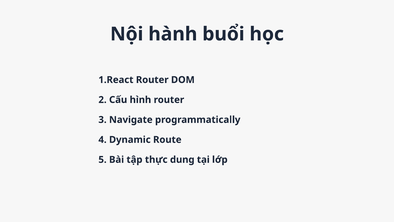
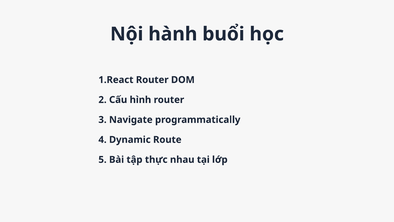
dung: dung -> nhau
